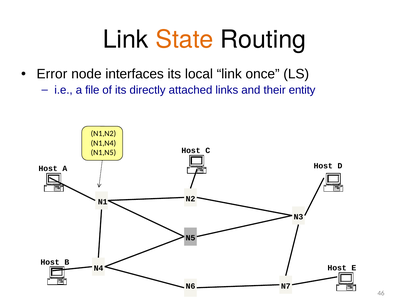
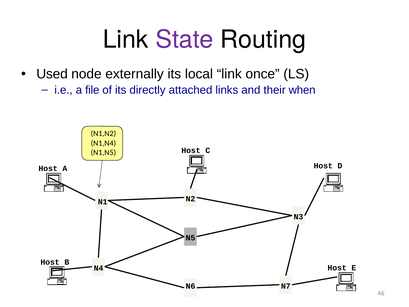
State colour: orange -> purple
Error: Error -> Used
interfaces: interfaces -> externally
entity: entity -> when
